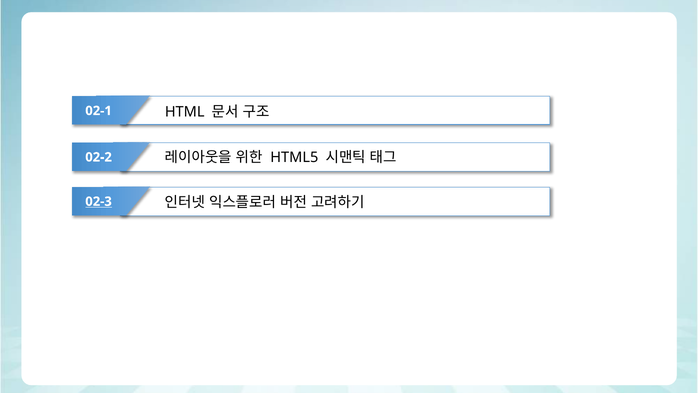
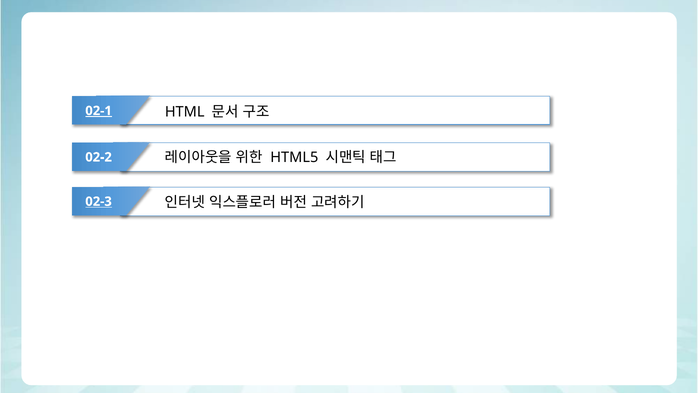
02-1 underline: none -> present
